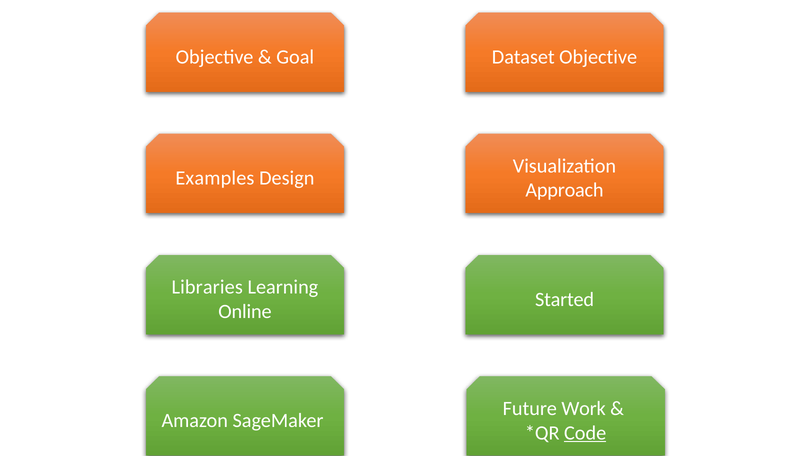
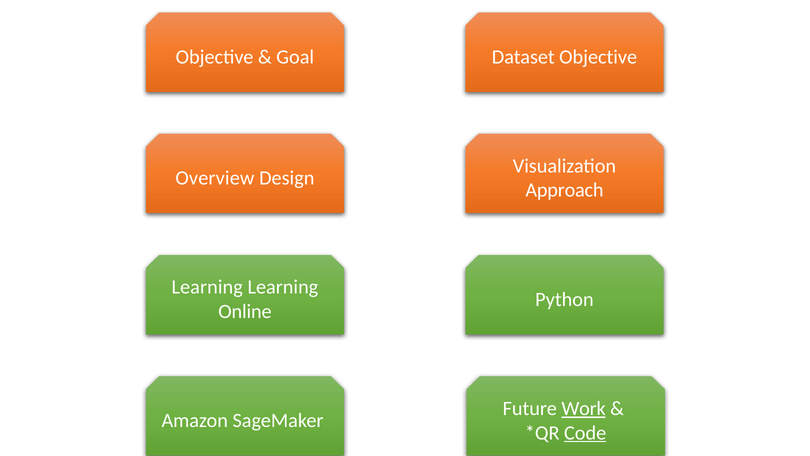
Examples: Examples -> Overview
Libraries at (207, 287): Libraries -> Learning
Started: Started -> Python
Work underline: none -> present
